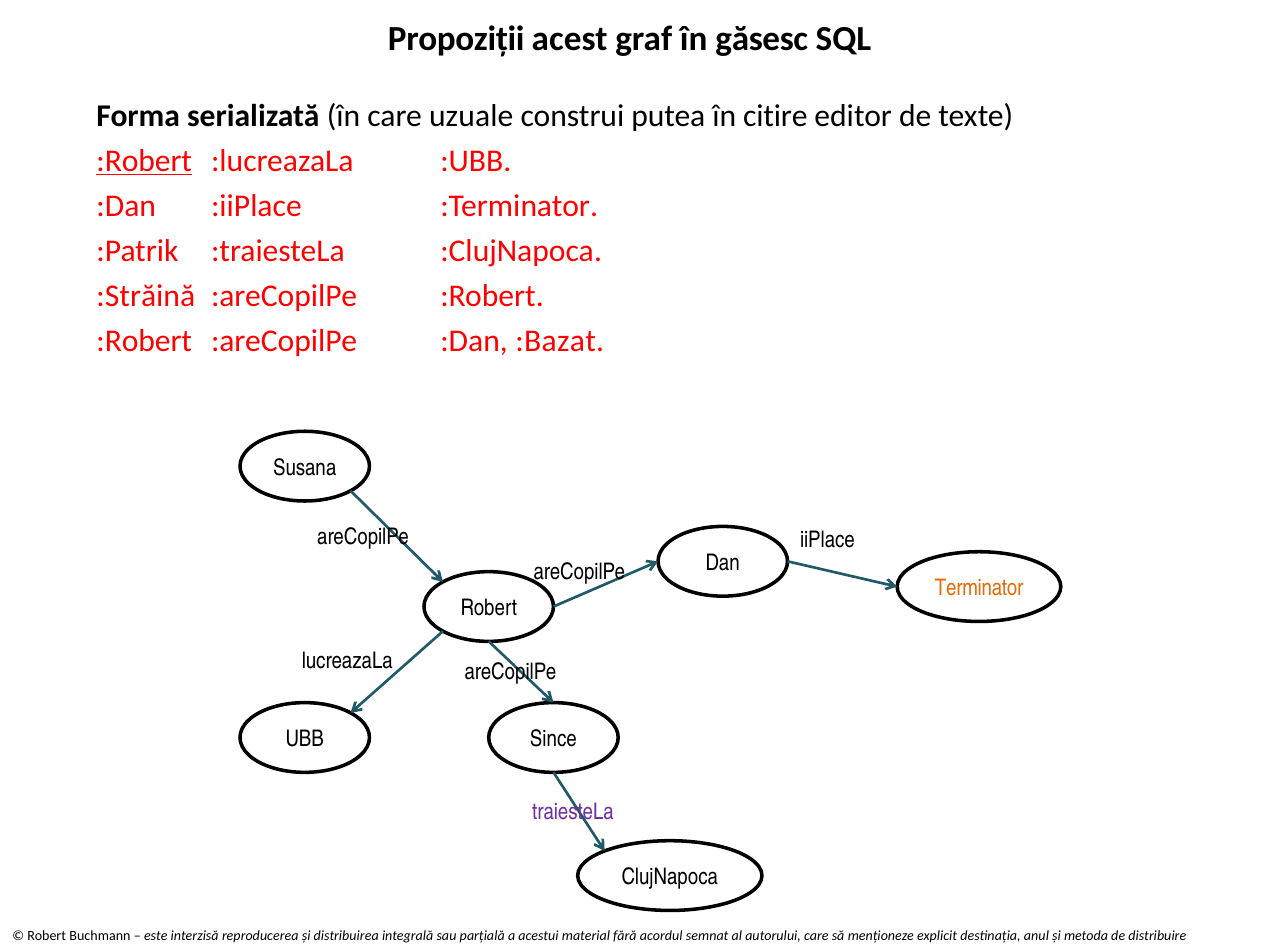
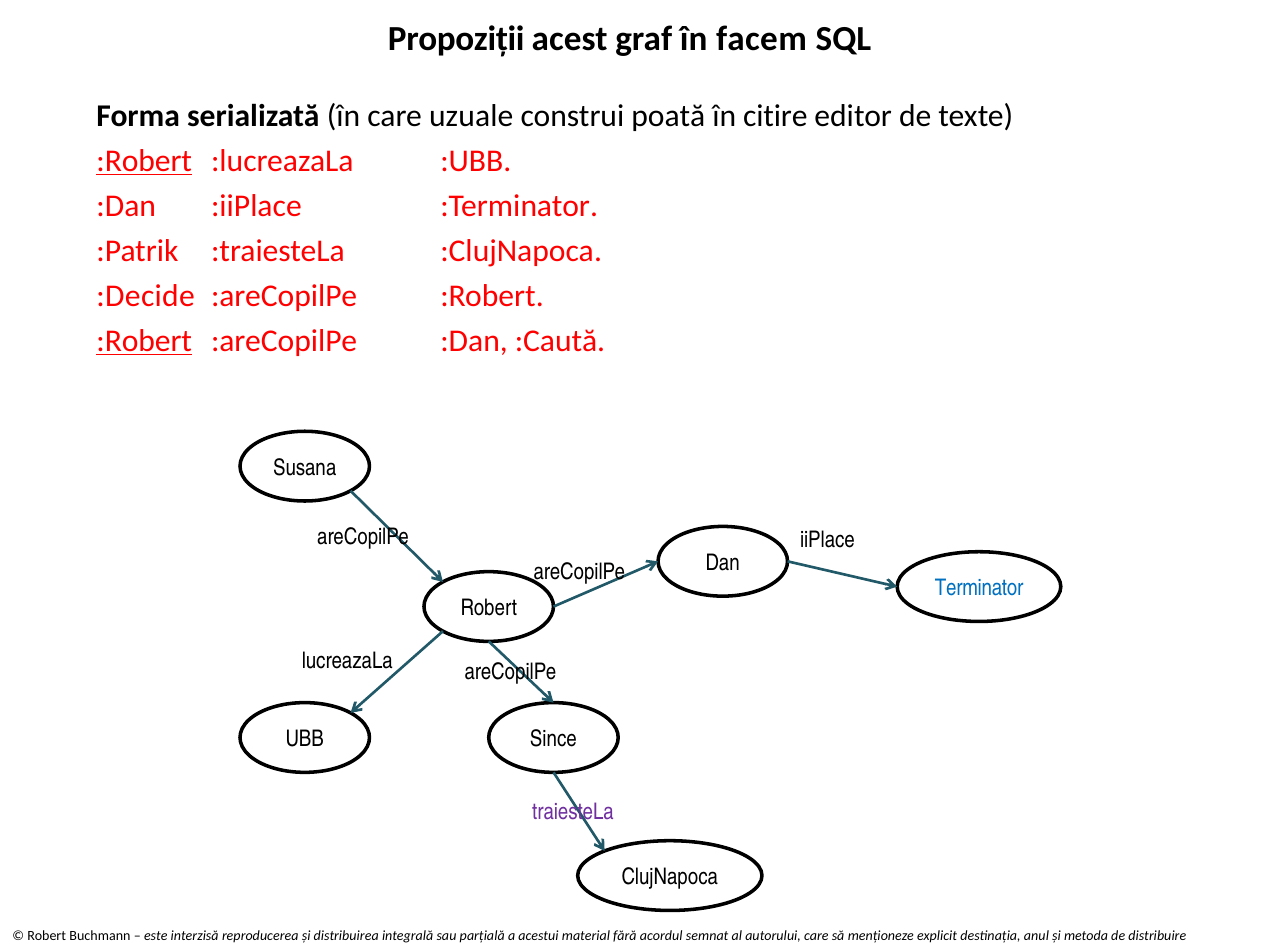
găsesc: găsesc -> facem
putea: putea -> poată
:Străină: :Străină -> :Decide
:Robert at (144, 341) underline: none -> present
:Bazat: :Bazat -> :Caută
Terminator colour: orange -> blue
